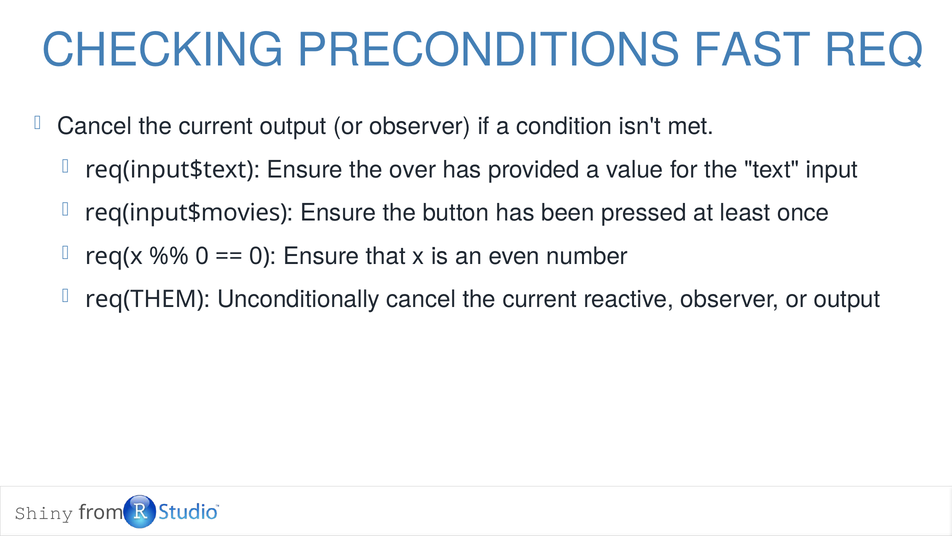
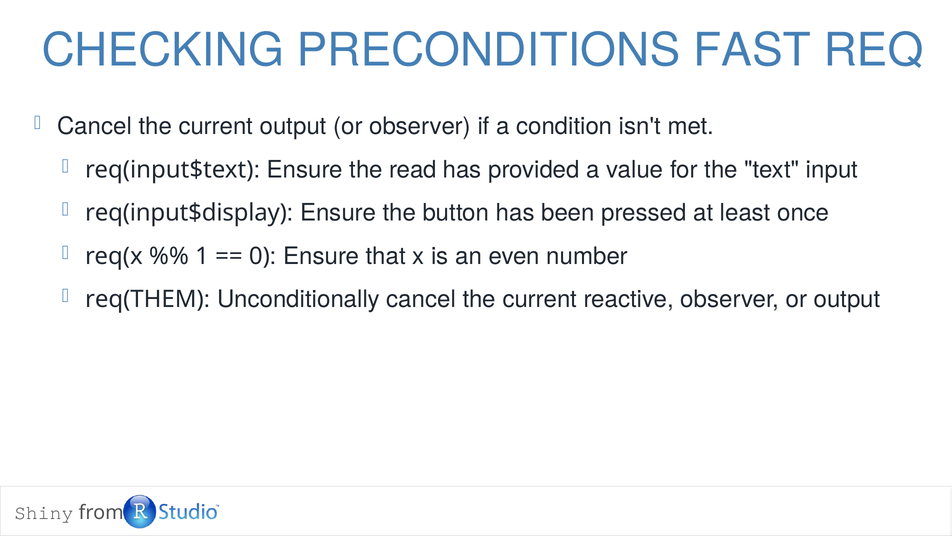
over: over -> read
req(input$movies: req(input$movies -> req(input$display
0 at (202, 256): 0 -> 1
